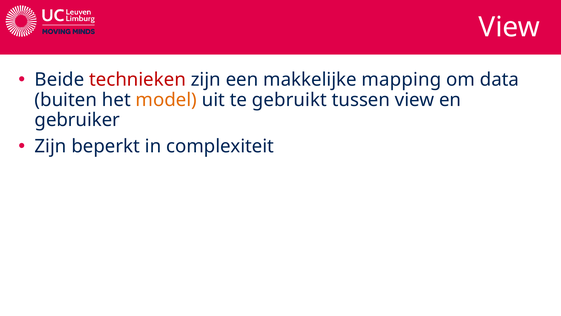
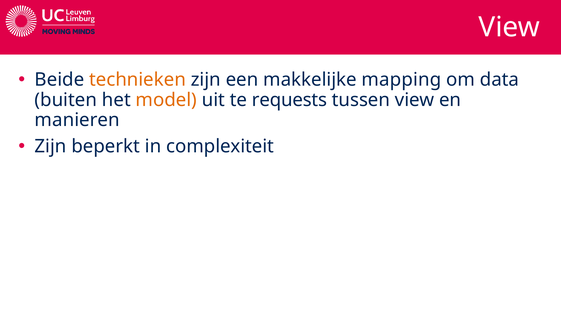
technieken colour: red -> orange
gebruikt: gebruikt -> requests
gebruiker: gebruiker -> manieren
